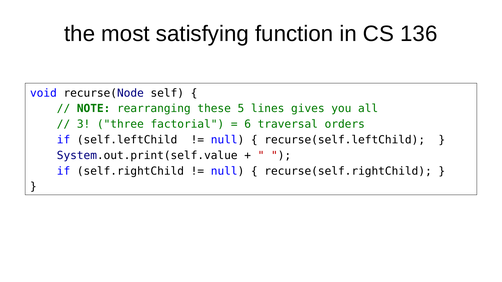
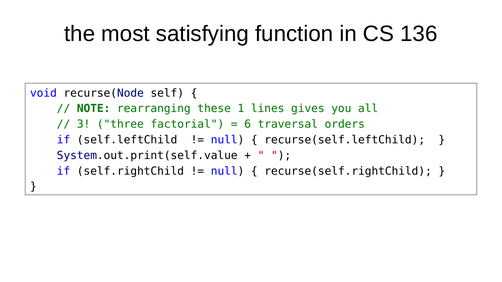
5: 5 -> 1
